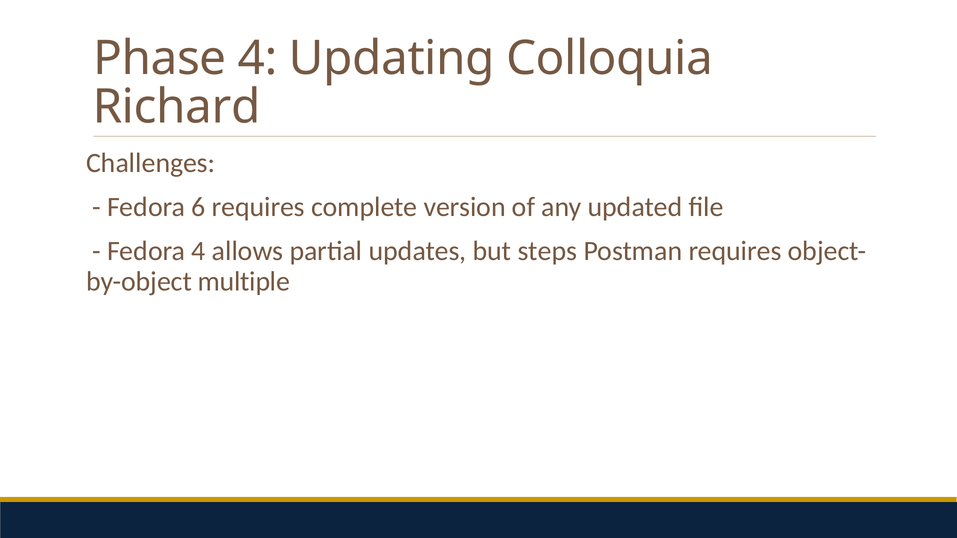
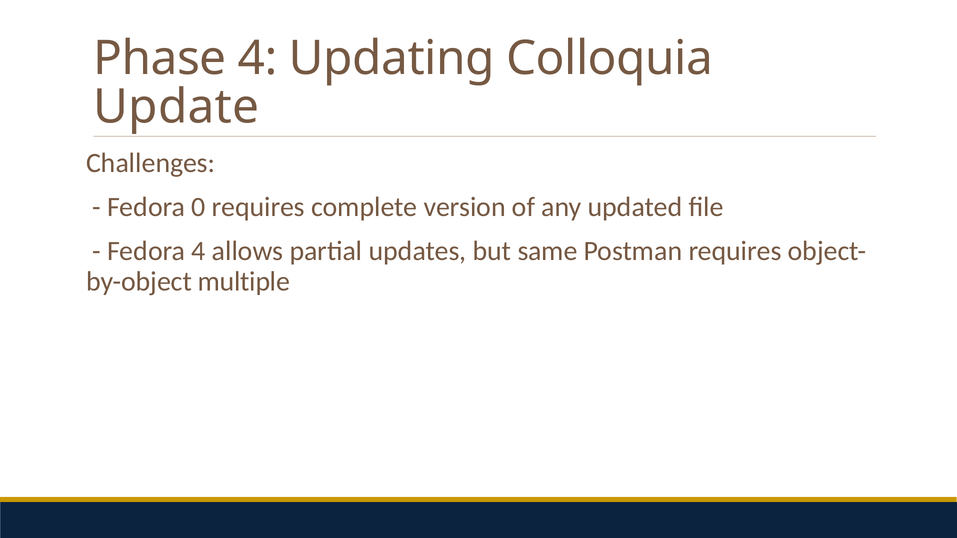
Richard: Richard -> Update
6: 6 -> 0
steps: steps -> same
